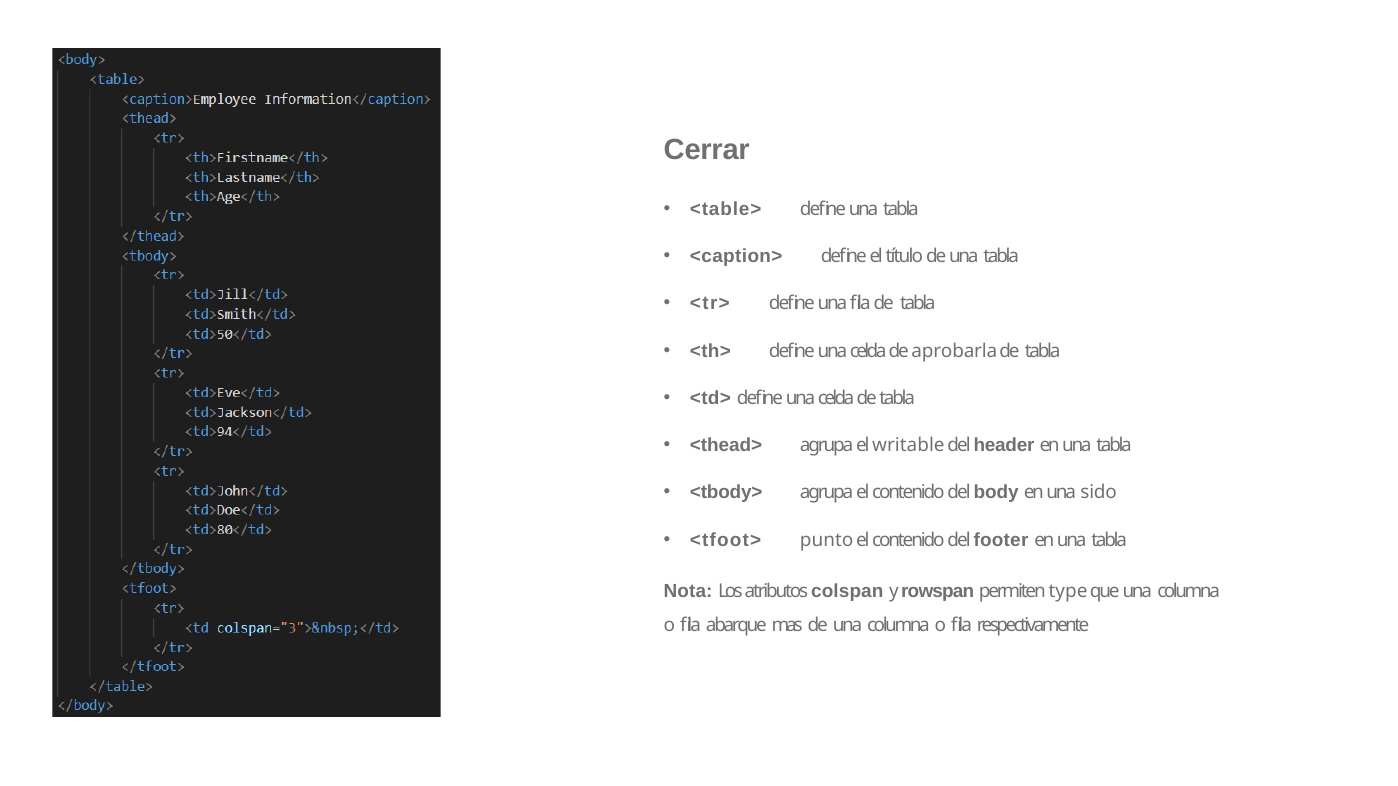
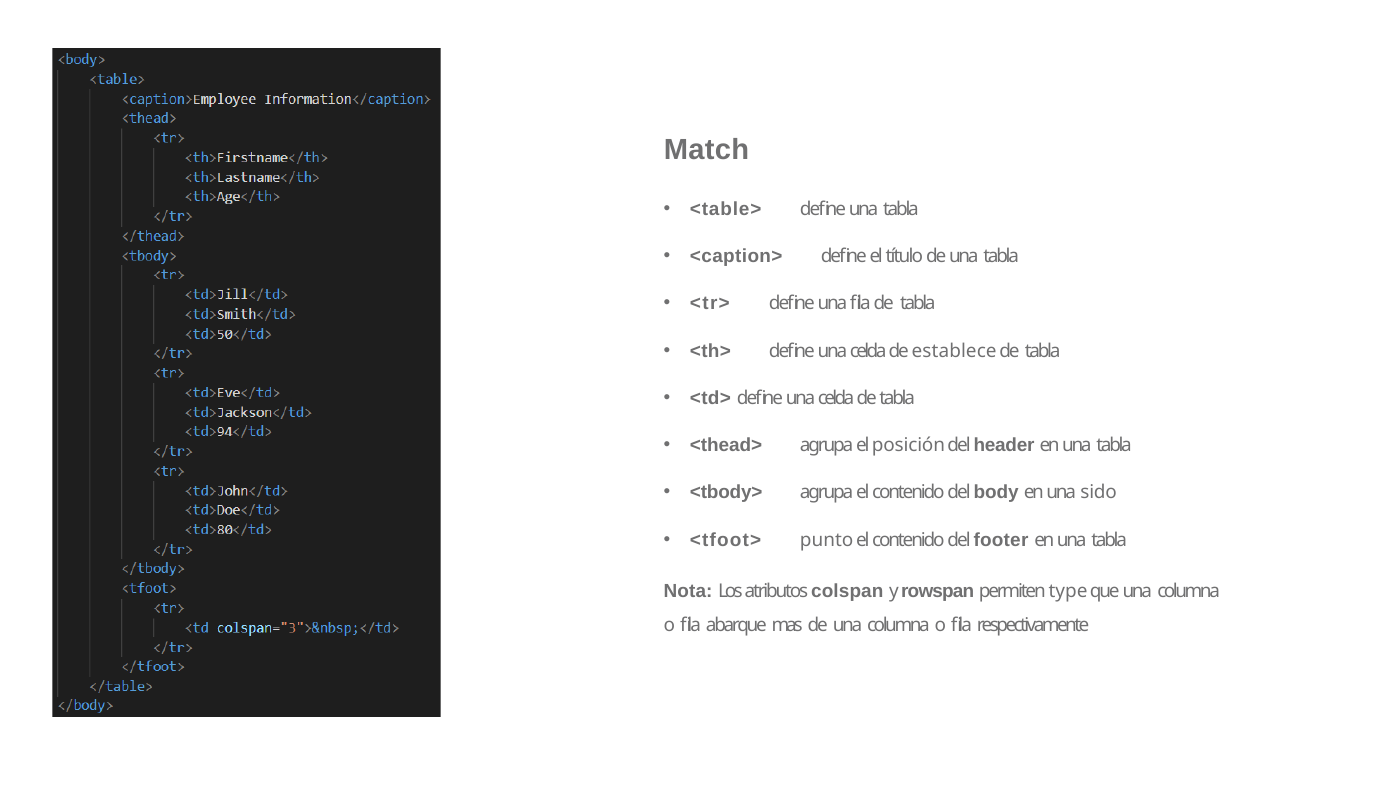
Cerrar: Cerrar -> Match
aprobarla: aprobarla -> establece
writable: writable -> posición
